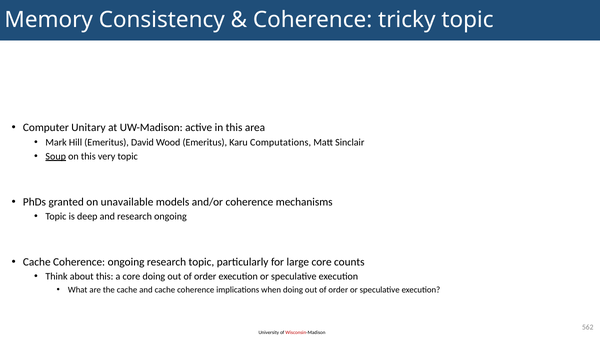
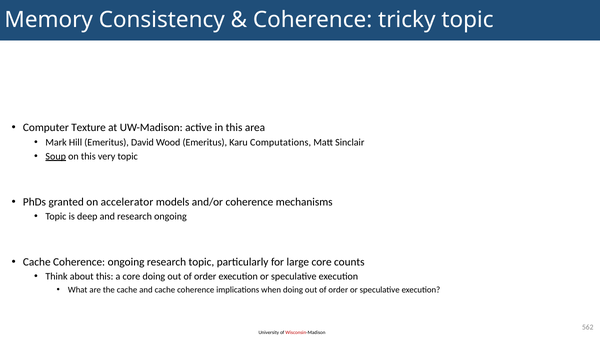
Unitary: Unitary -> Texture
unavailable: unavailable -> accelerator
